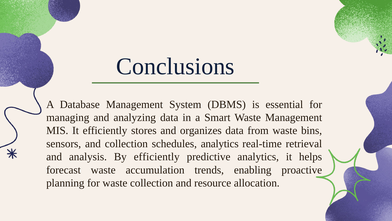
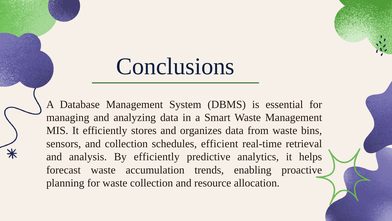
schedules analytics: analytics -> efficient
